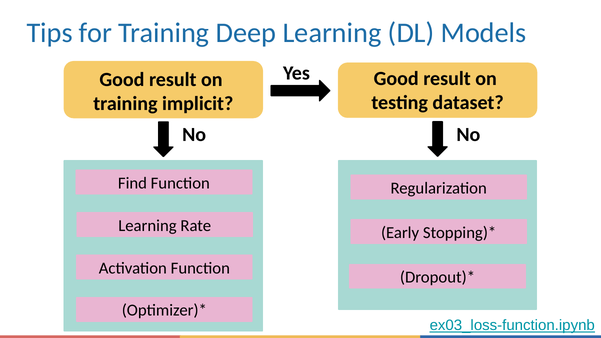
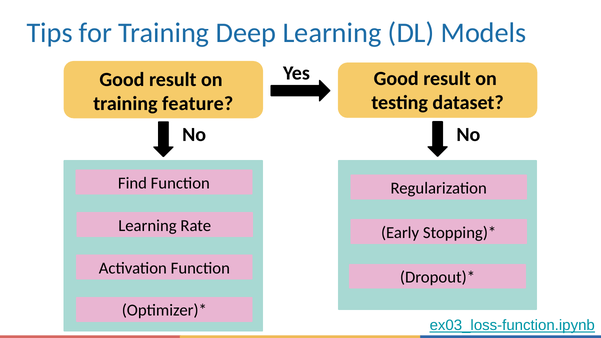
implicit: implicit -> feature
